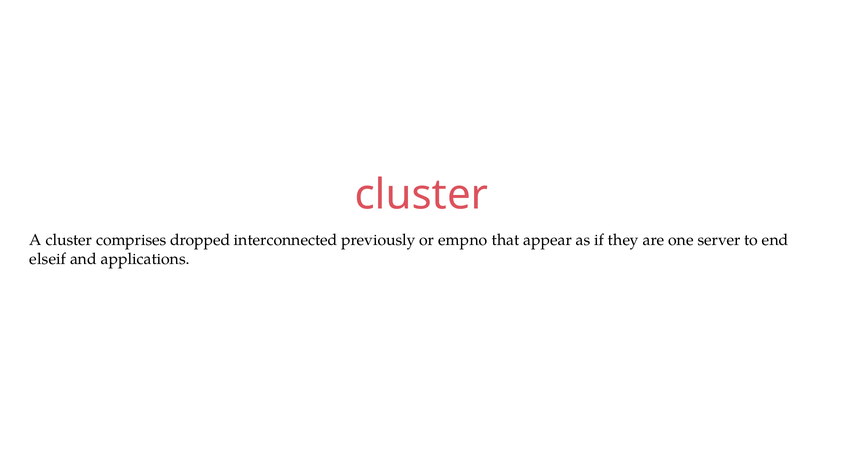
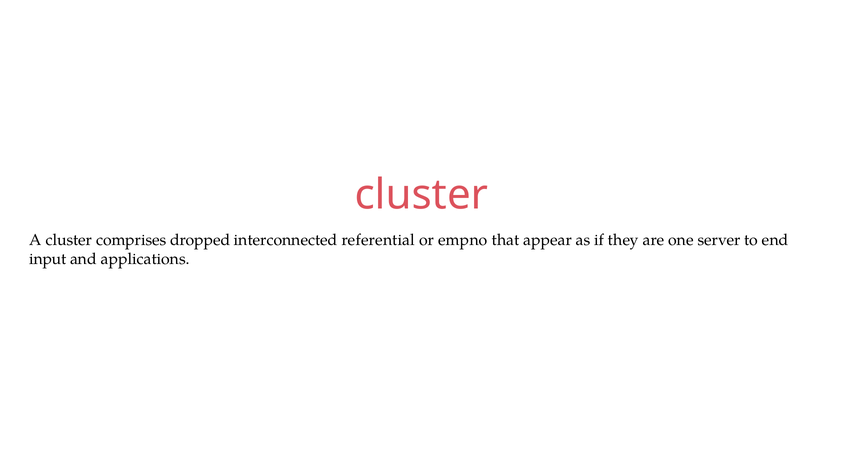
previously: previously -> referential
elseif: elseif -> input
